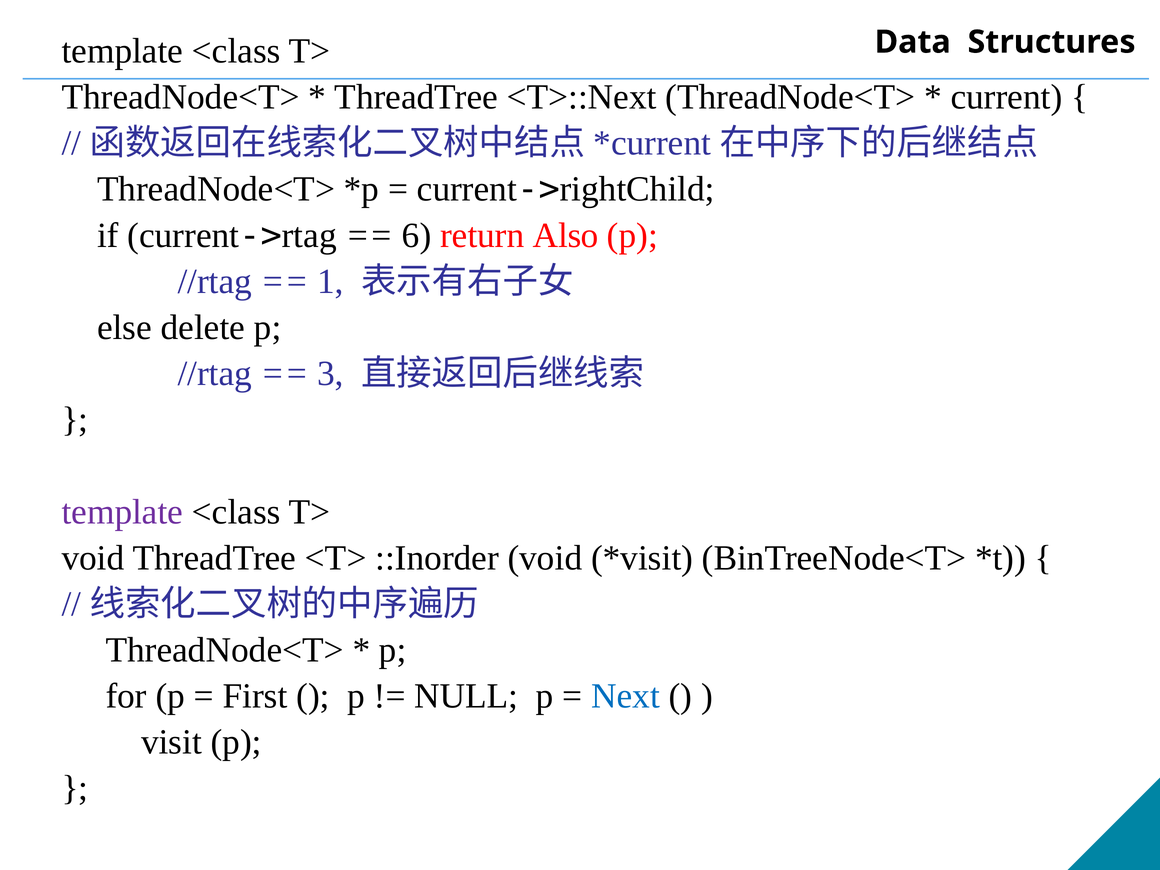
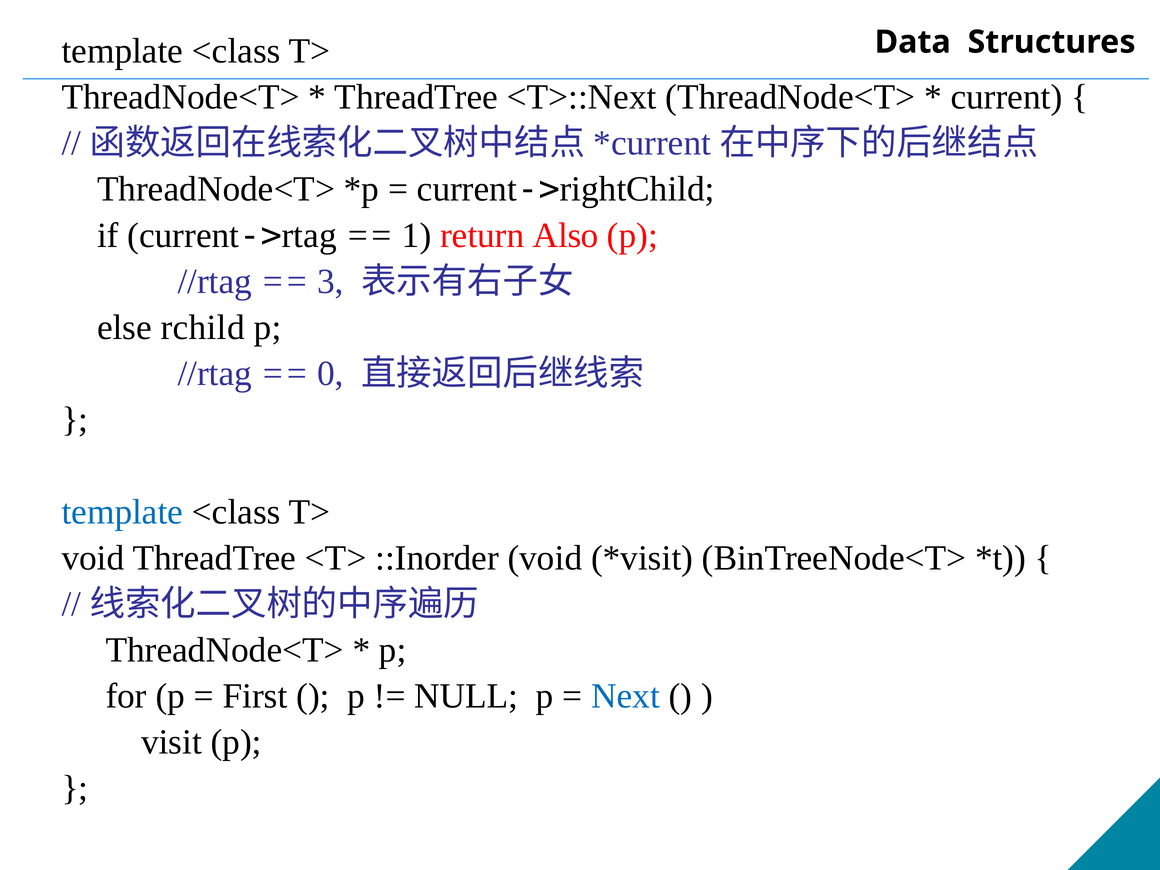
6: 6 -> 1
1: 1 -> 3
delete: delete -> rchild
3: 3 -> 0
template at (122, 512) colour: purple -> blue
